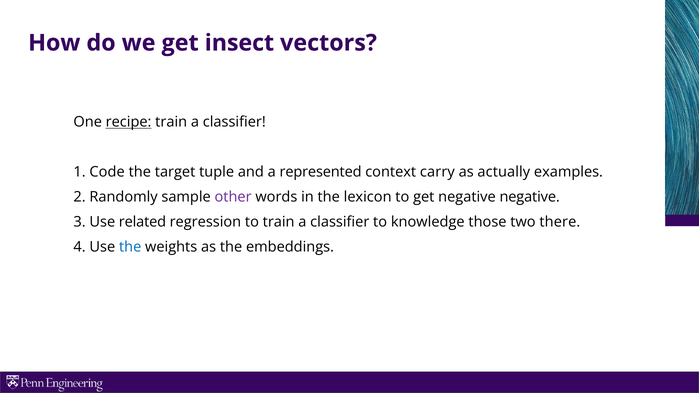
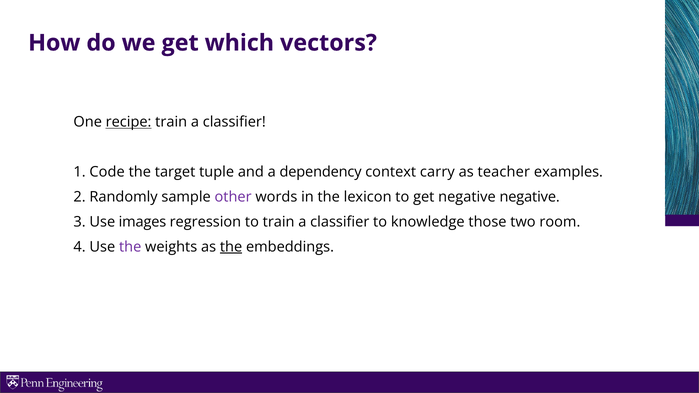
insect: insect -> which
represented: represented -> dependency
actually: actually -> teacher
related: related -> images
there: there -> room
the at (130, 247) colour: blue -> purple
the at (231, 247) underline: none -> present
